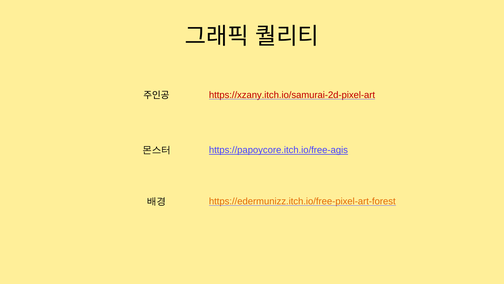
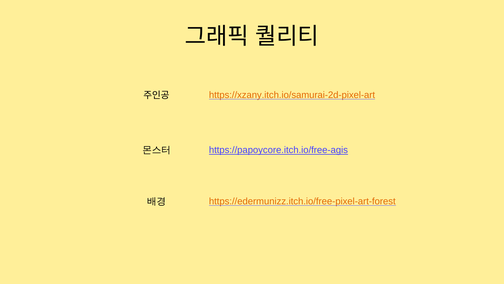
https://xzany.itch.io/samurai-2d-pixel-art colour: red -> orange
